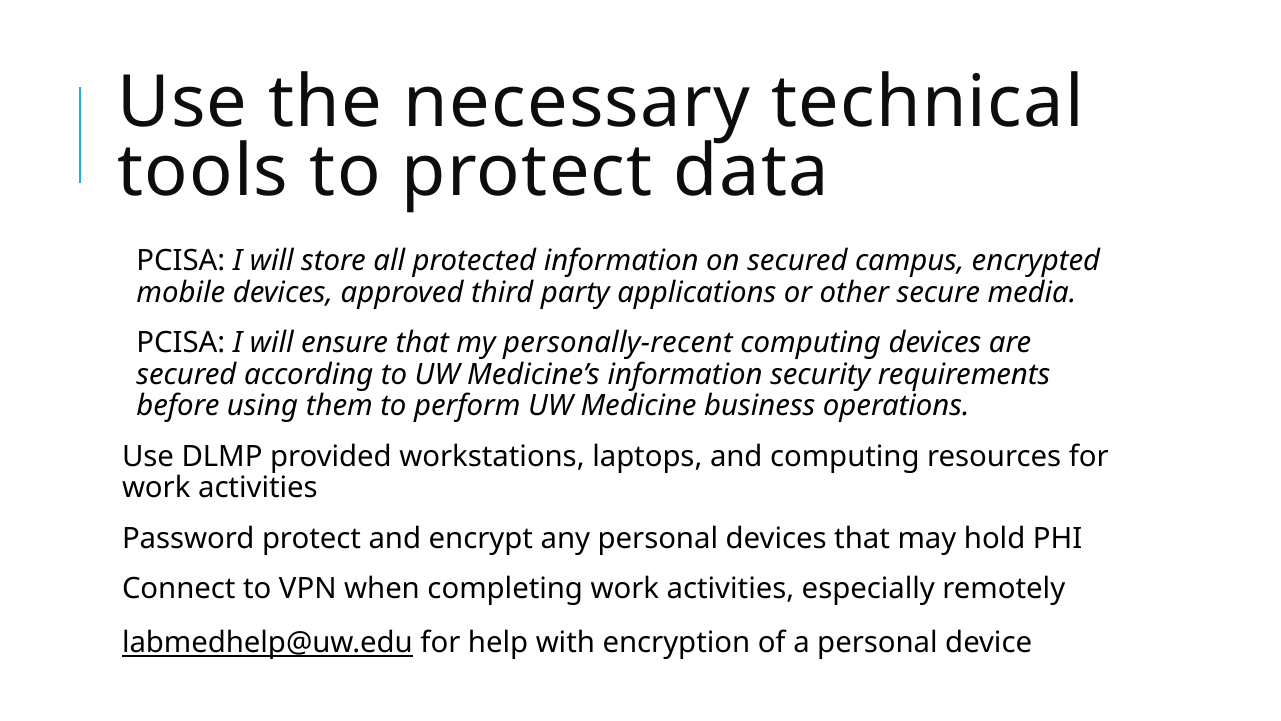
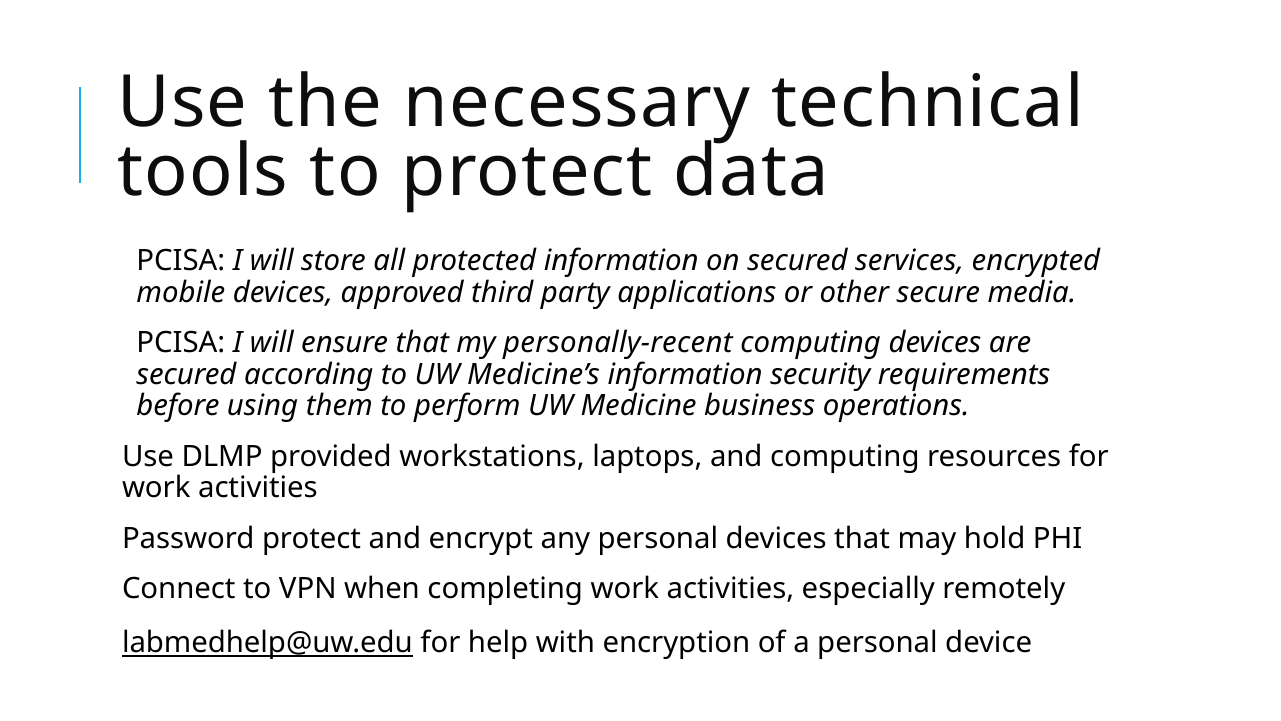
campus: campus -> services
